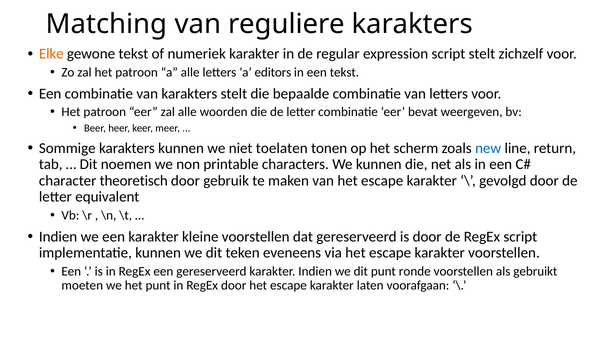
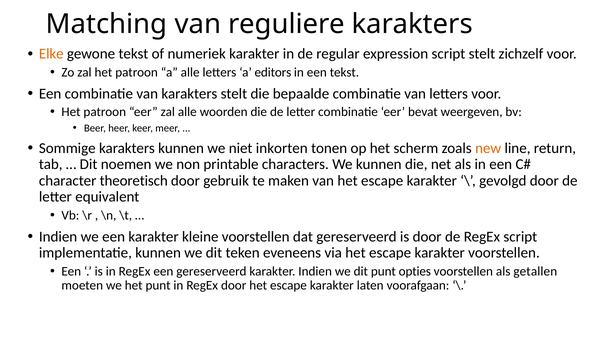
toelaten: toelaten -> inkorten
new colour: blue -> orange
ronde: ronde -> opties
gebruikt: gebruikt -> getallen
